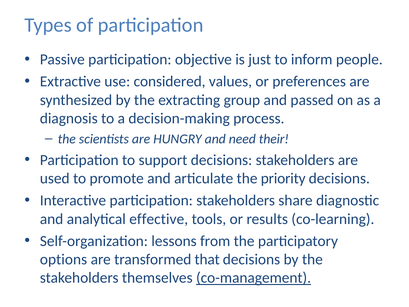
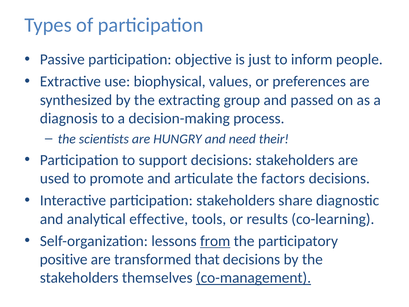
considered: considered -> biophysical
priority: priority -> factors
from underline: none -> present
options: options -> positive
